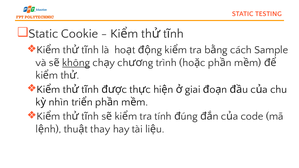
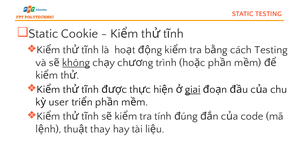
cách Sample: Sample -> Testing
giai underline: none -> present
nhìn: nhìn -> user
